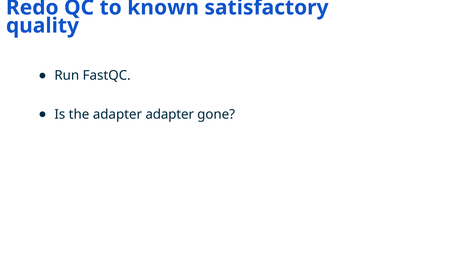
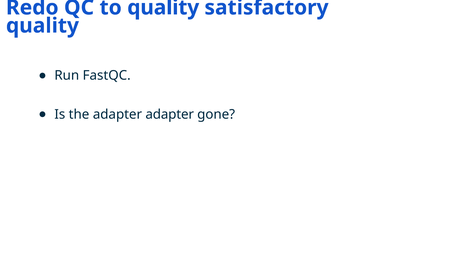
to known: known -> quality
